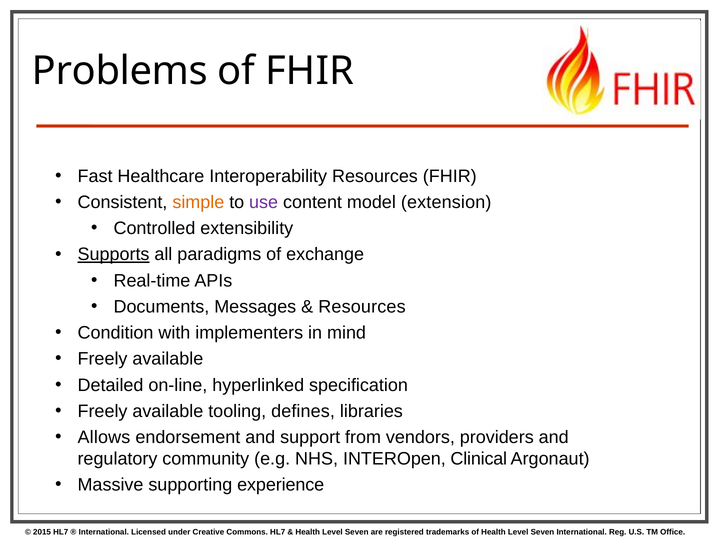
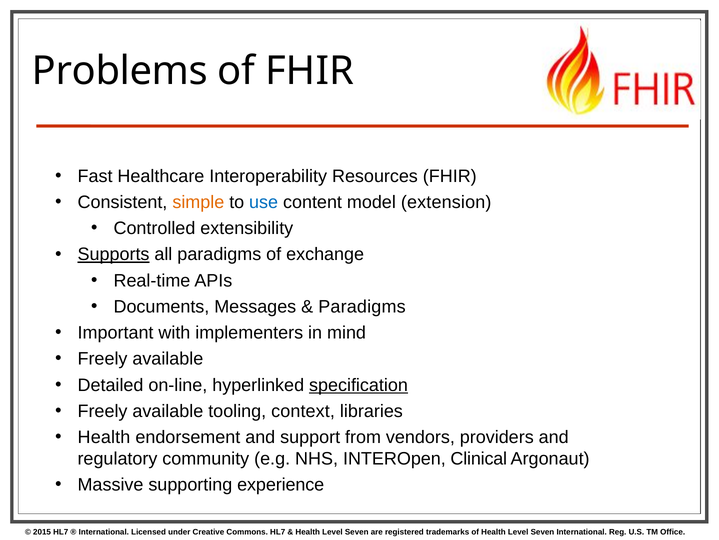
use colour: purple -> blue
Resources at (362, 306): Resources -> Paradigms
Condition: Condition -> Important
specification underline: none -> present
defines: defines -> context
Allows at (104, 437): Allows -> Health
